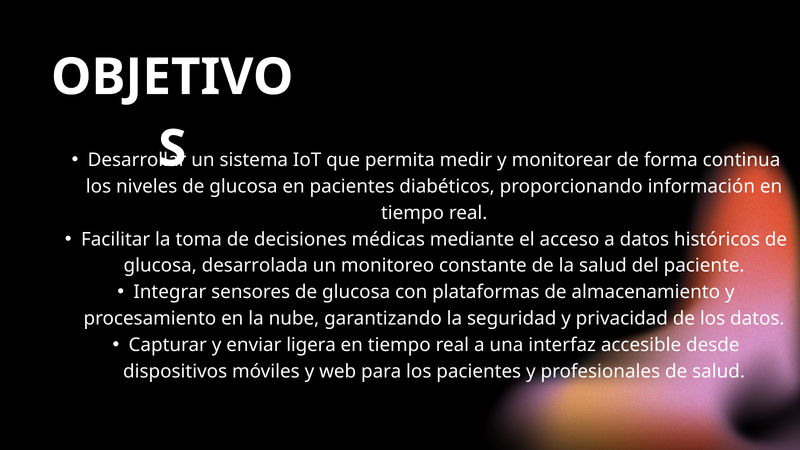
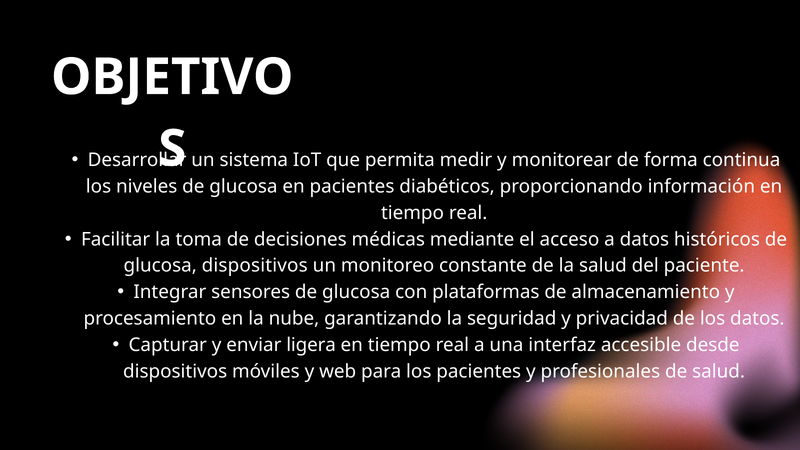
glucosa desarrolada: desarrolada -> dispositivos
